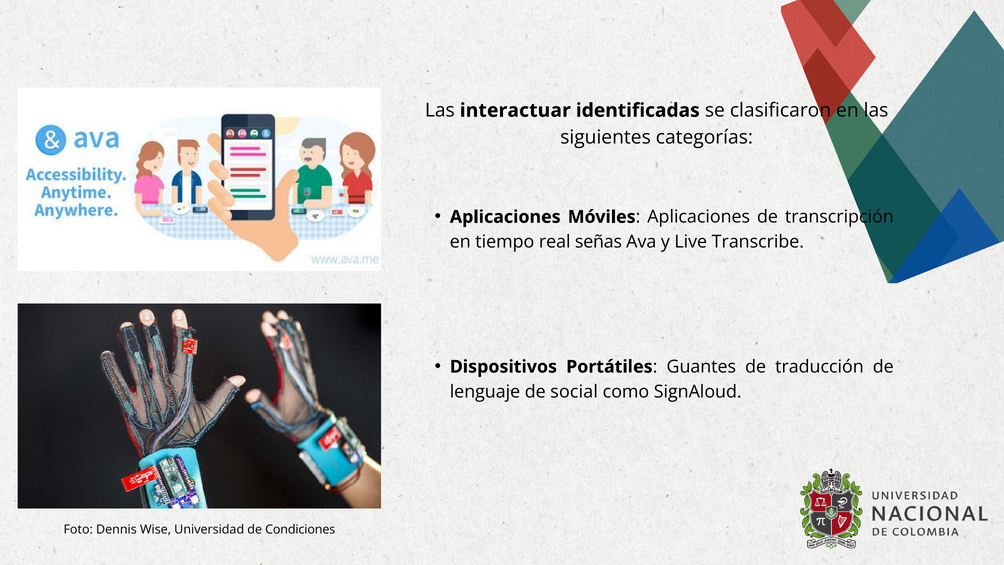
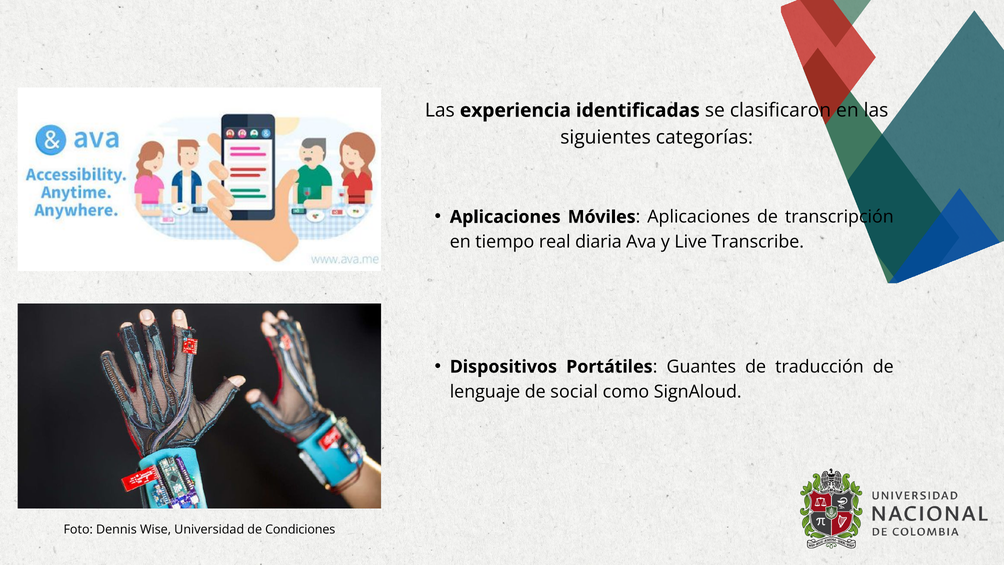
interactuar: interactuar -> experiencia
señas: señas -> diaria
